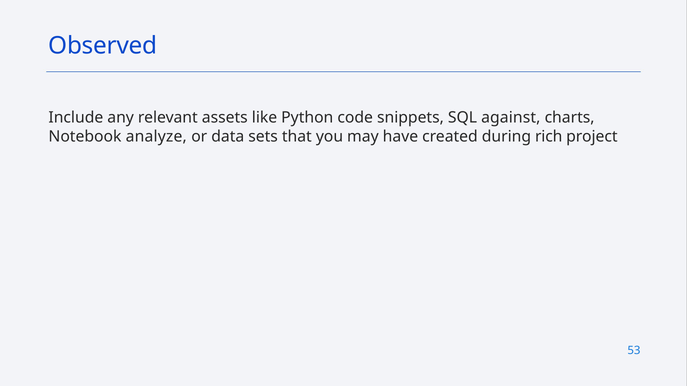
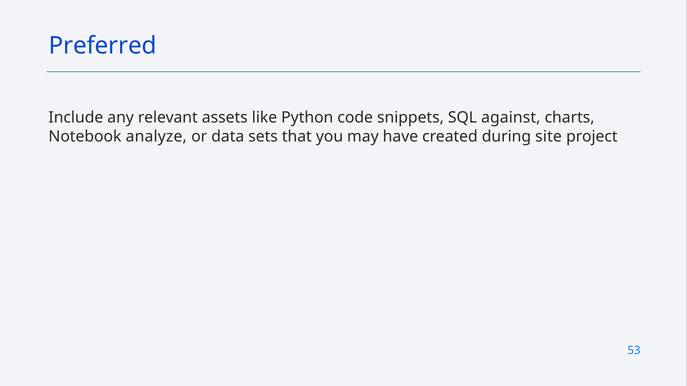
Observed: Observed -> Preferred
rich: rich -> site
